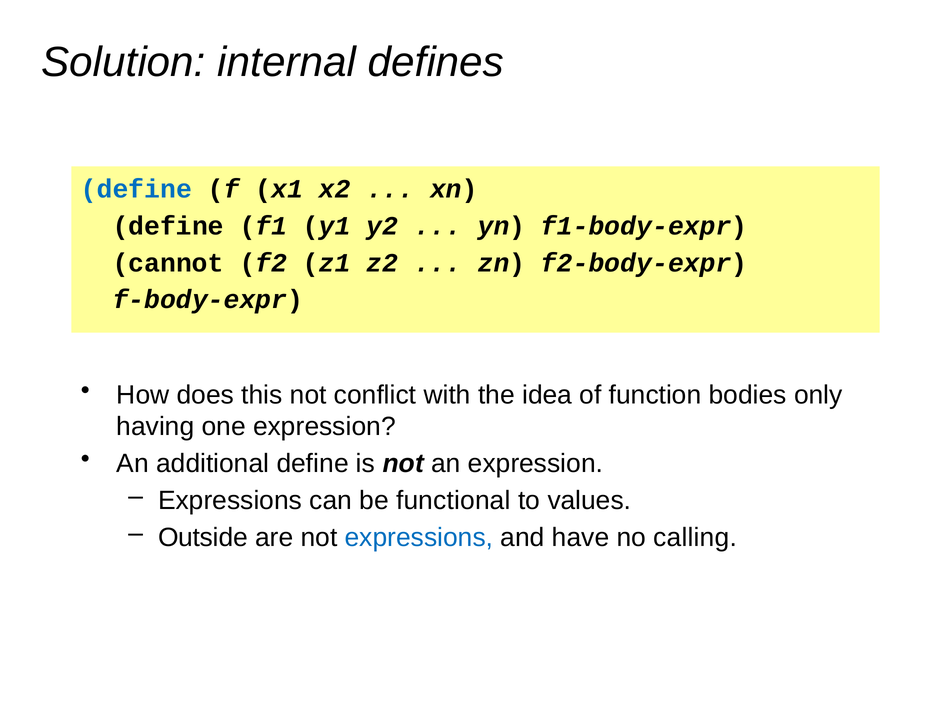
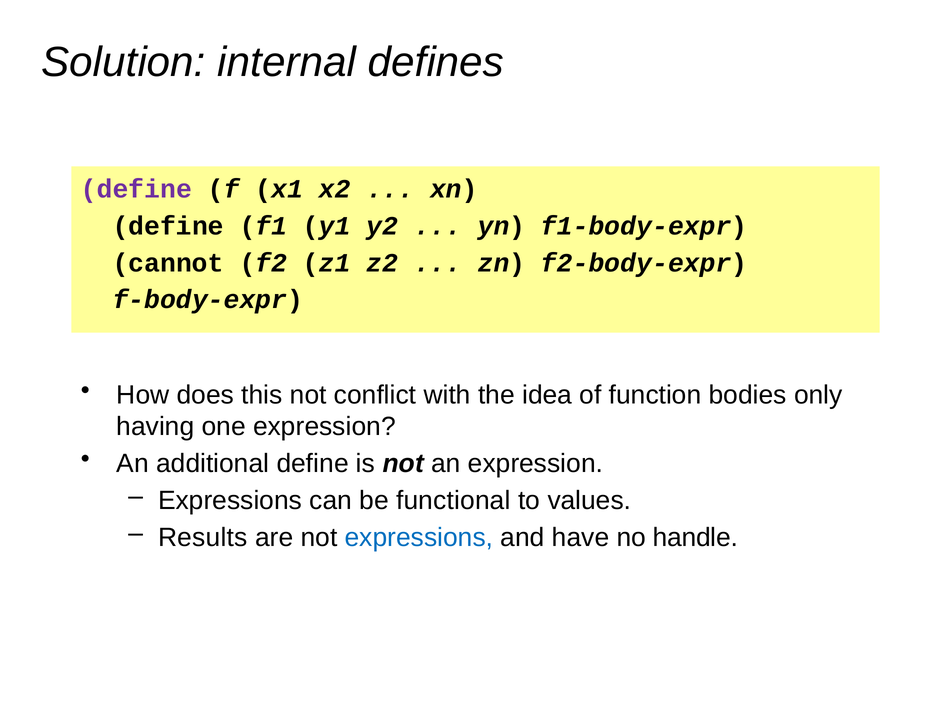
define at (136, 189) colour: blue -> purple
Outside: Outside -> Results
calling: calling -> handle
